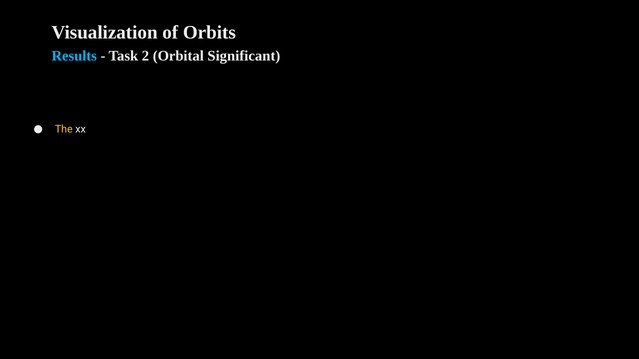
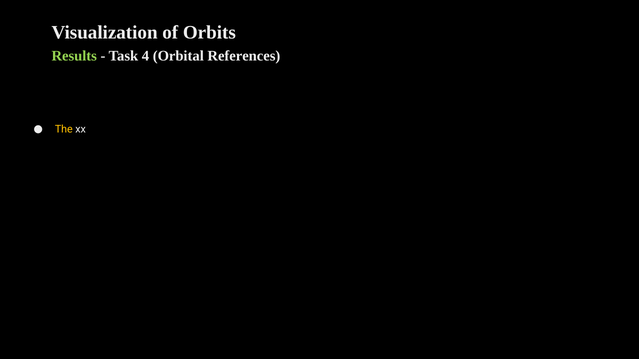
Results colour: light blue -> light green
2: 2 -> 4
Significant: Significant -> References
